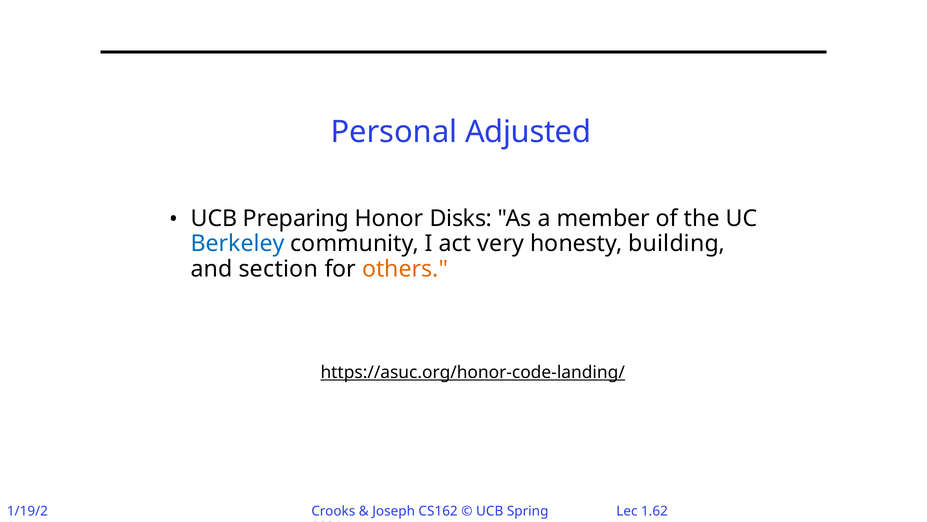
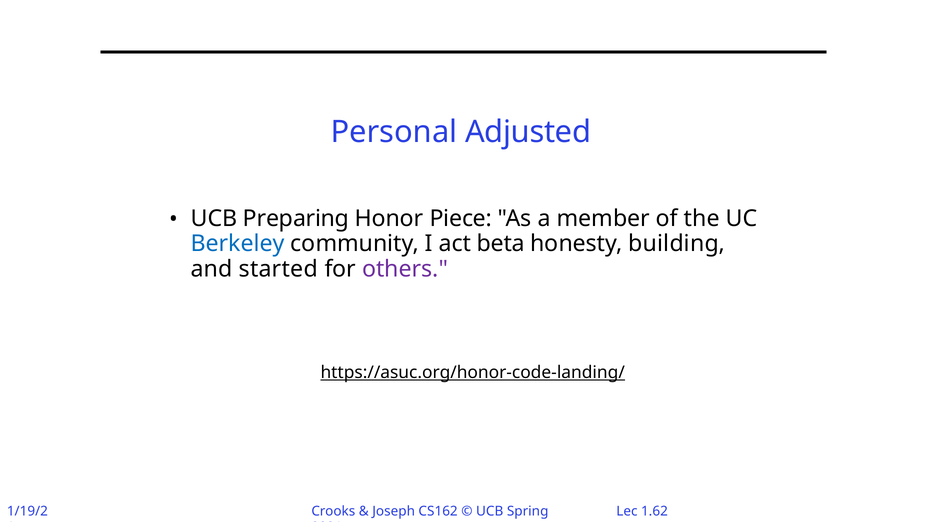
Disks: Disks -> Piece
very: very -> beta
section: section -> started
others colour: orange -> purple
